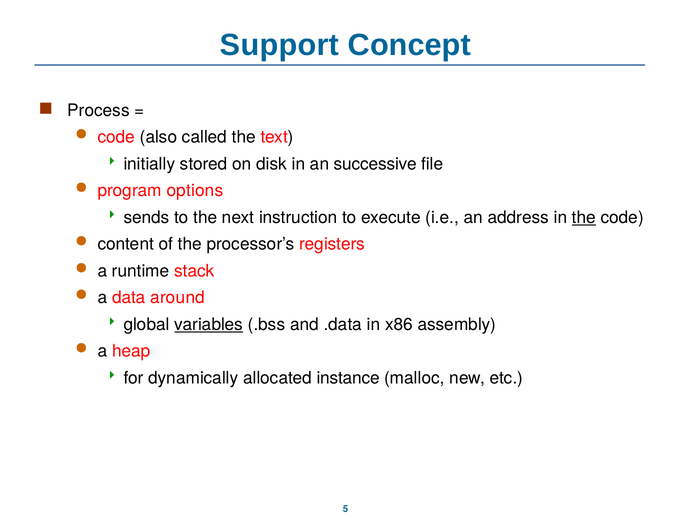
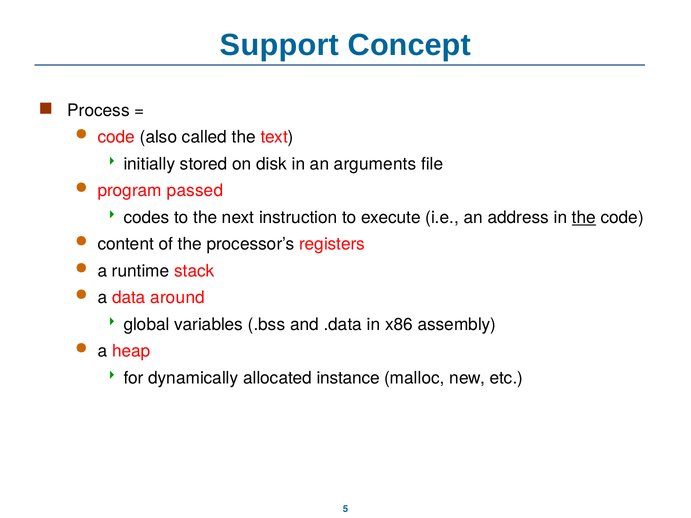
successive: successive -> arguments
options: options -> passed
sends: sends -> codes
variables underline: present -> none
